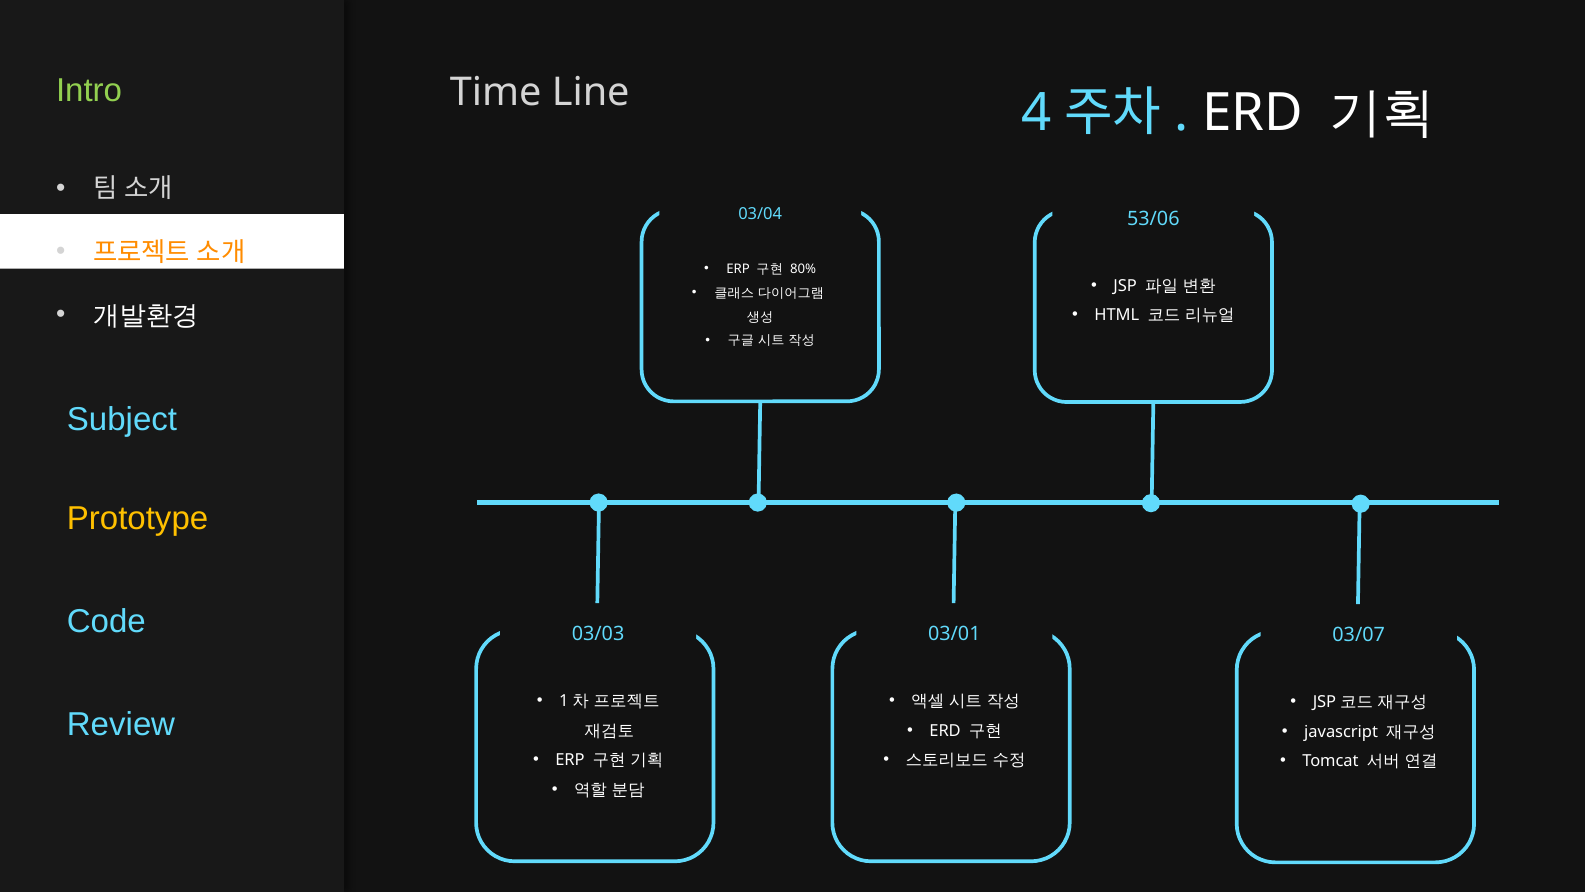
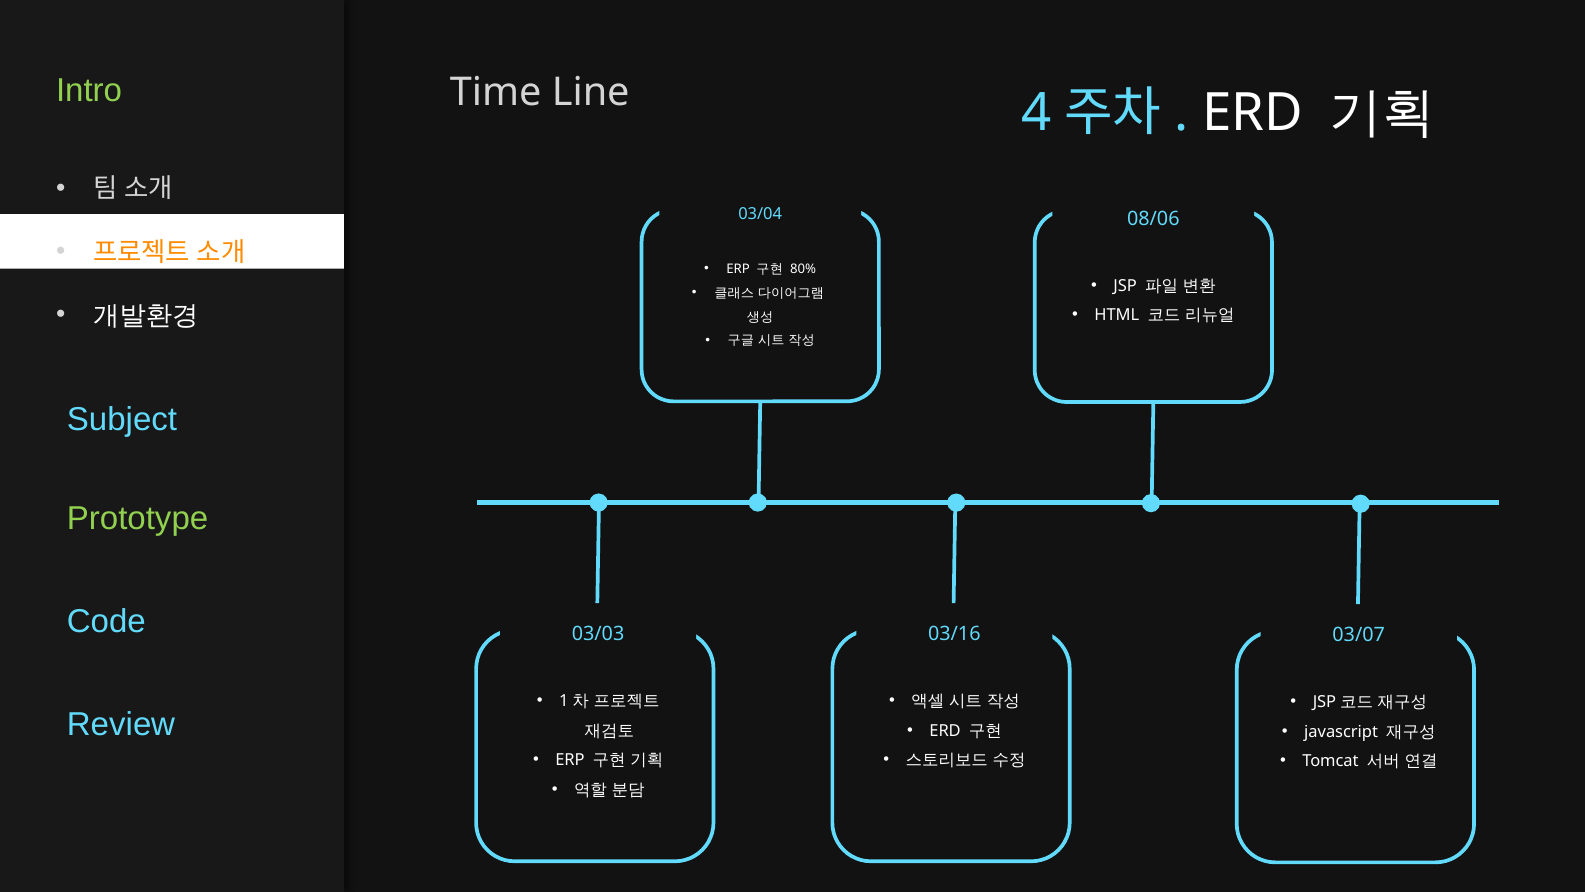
53/06: 53/06 -> 08/06
Prototype colour: yellow -> light green
03/01: 03/01 -> 03/16
